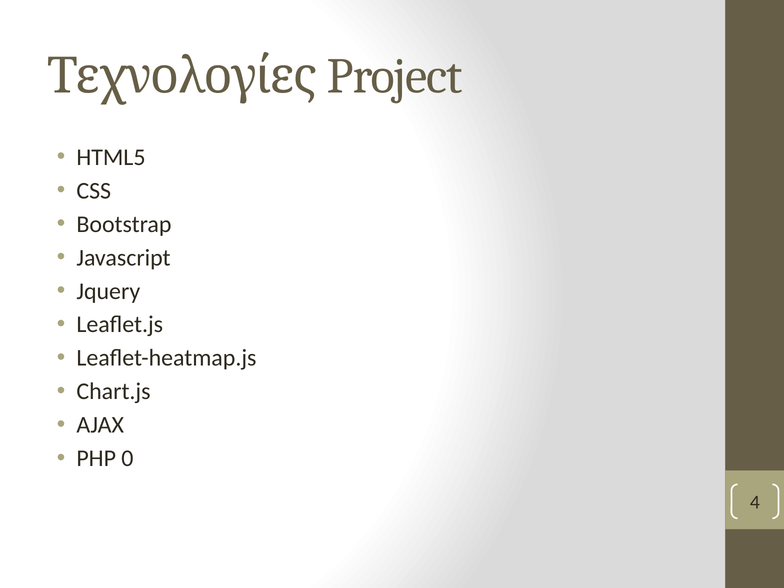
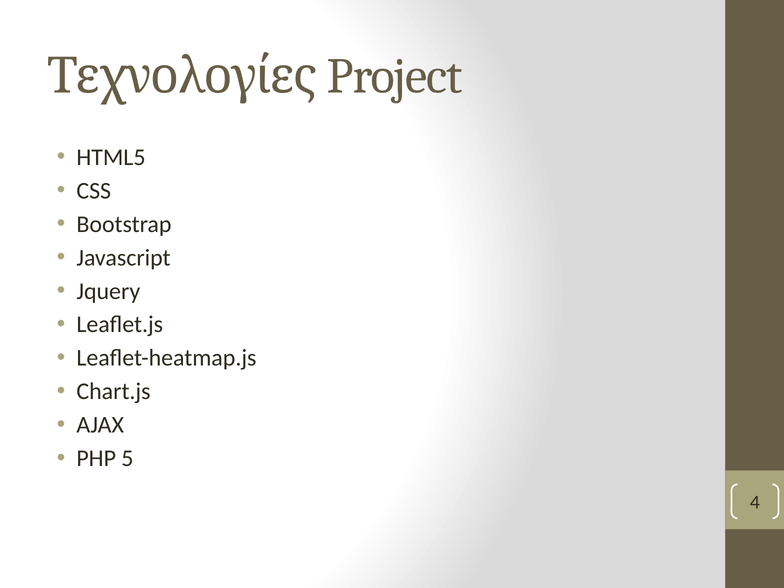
0: 0 -> 5
